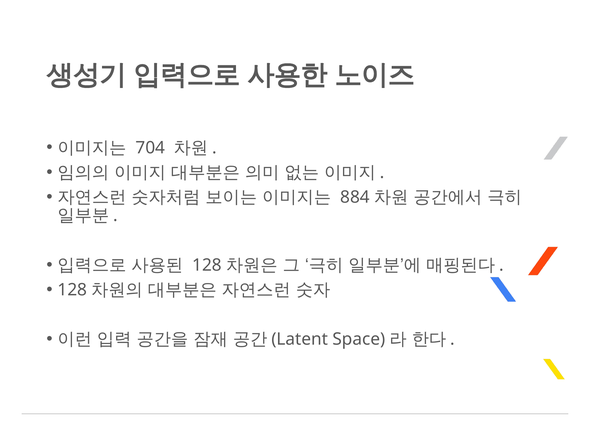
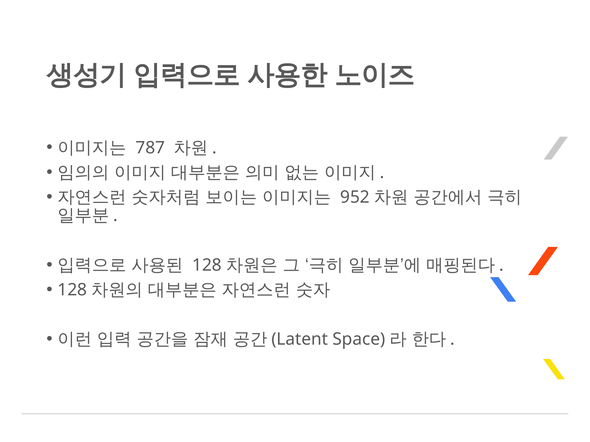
704: 704 -> 787
884: 884 -> 952
